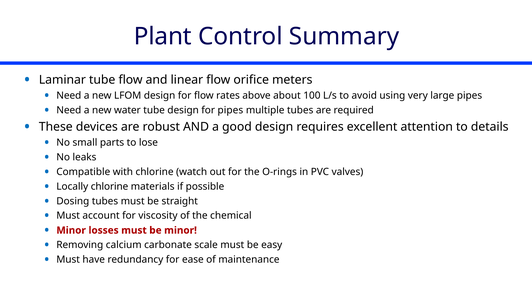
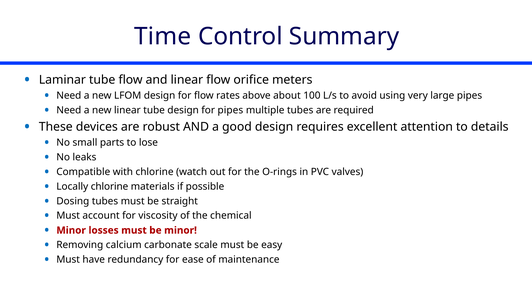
Plant: Plant -> Time
new water: water -> linear
